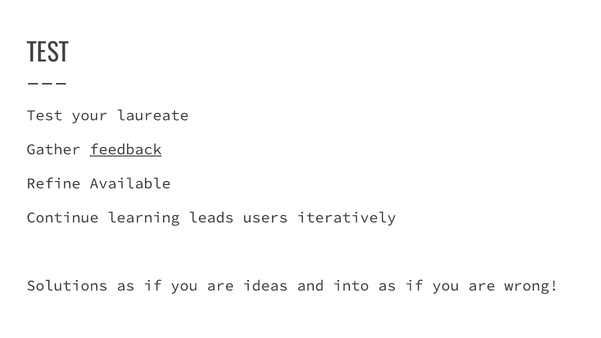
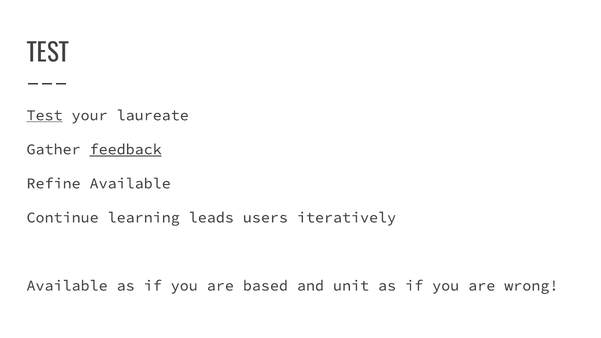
Test at (45, 115) underline: none -> present
Solutions at (67, 286): Solutions -> Available
ideas: ideas -> based
into: into -> unit
